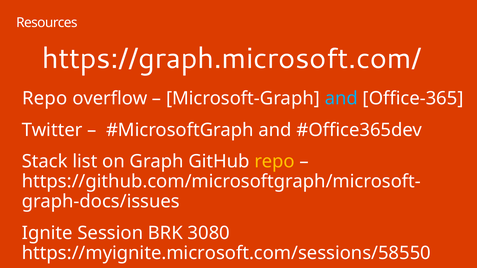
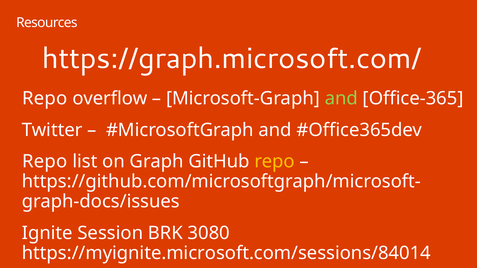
and at (341, 98) colour: light blue -> light green
Stack at (45, 162): Stack -> Repo
https://myignite.microsoft.com/sessions/58550: https://myignite.microsoft.com/sessions/58550 -> https://myignite.microsoft.com/sessions/84014
